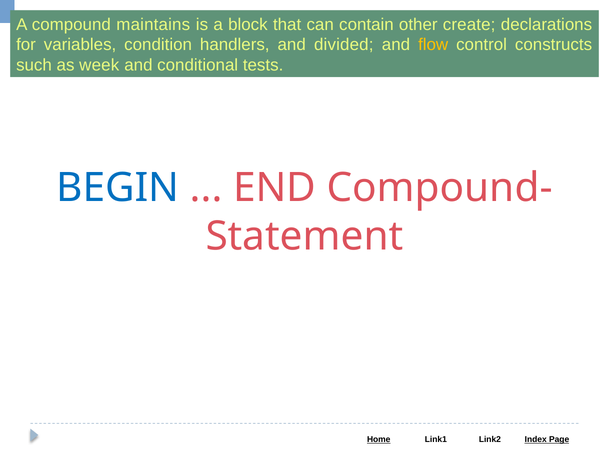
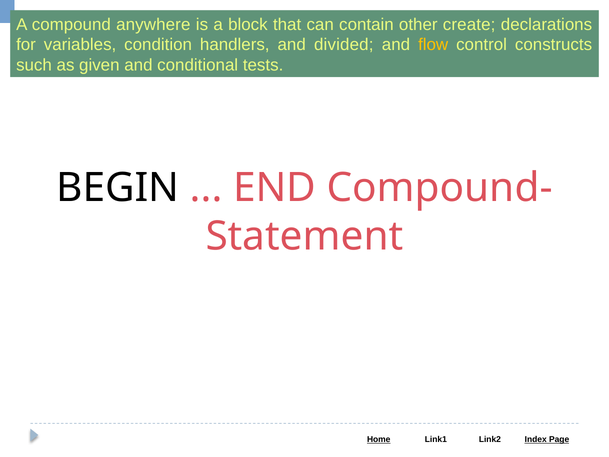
maintains: maintains -> anywhere
week: week -> given
BEGIN colour: blue -> black
